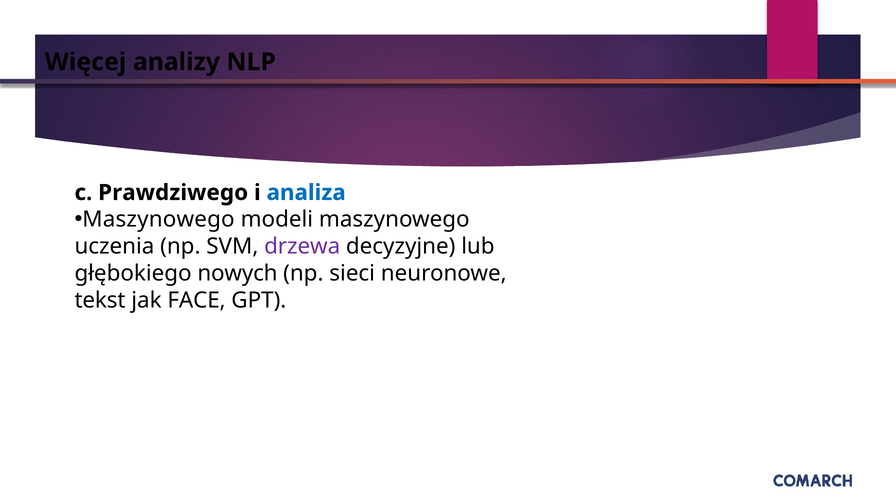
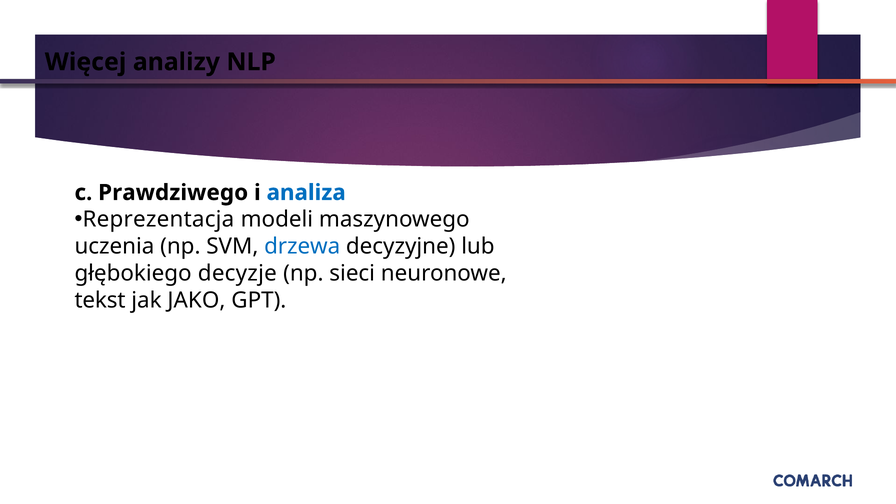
Maszynowego at (158, 220): Maszynowego -> Reprezentacja
drzewa colour: purple -> blue
nowych: nowych -> decyzje
FACE: FACE -> JAKO
